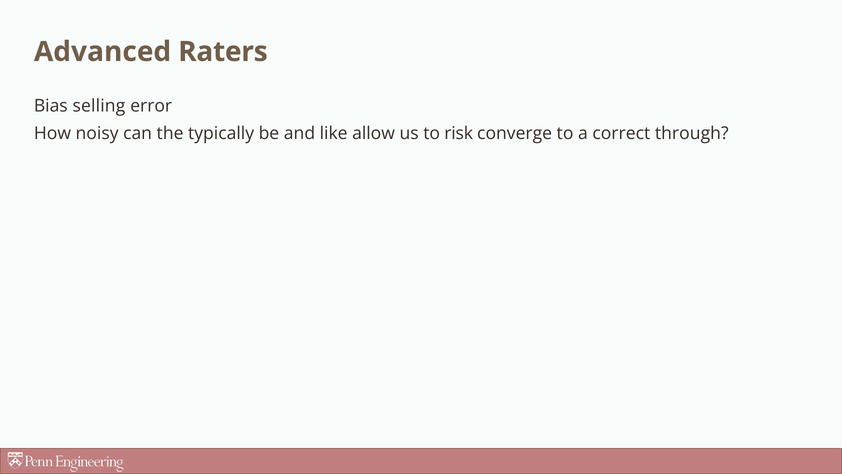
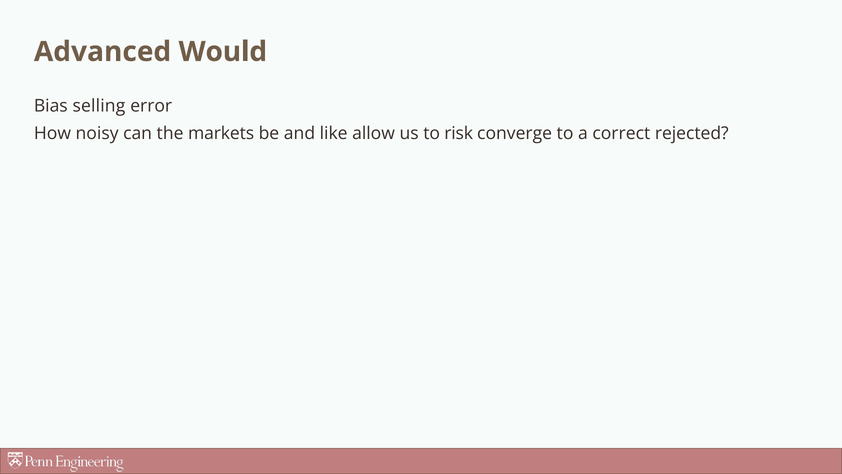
Raters: Raters -> Would
typically: typically -> markets
through: through -> rejected
